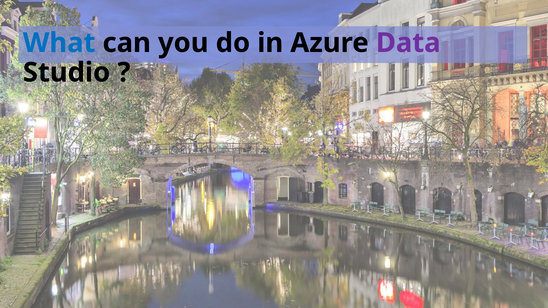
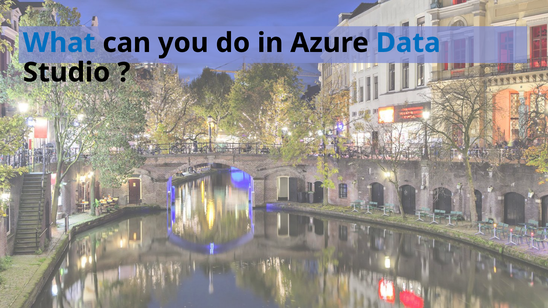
Data colour: purple -> blue
